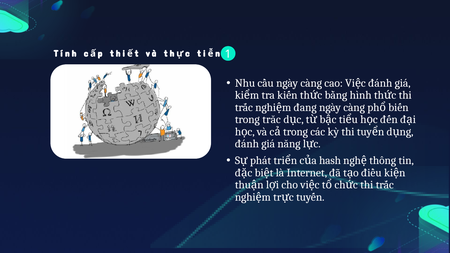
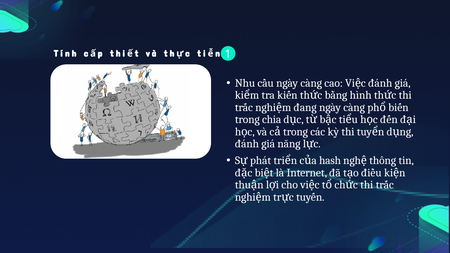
trắc: trắc -> chia
